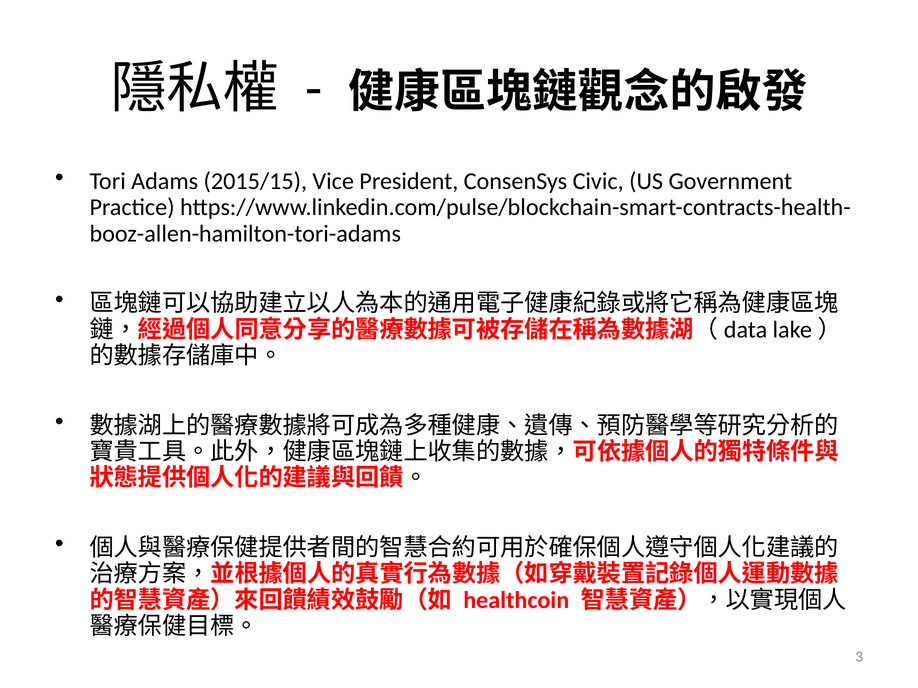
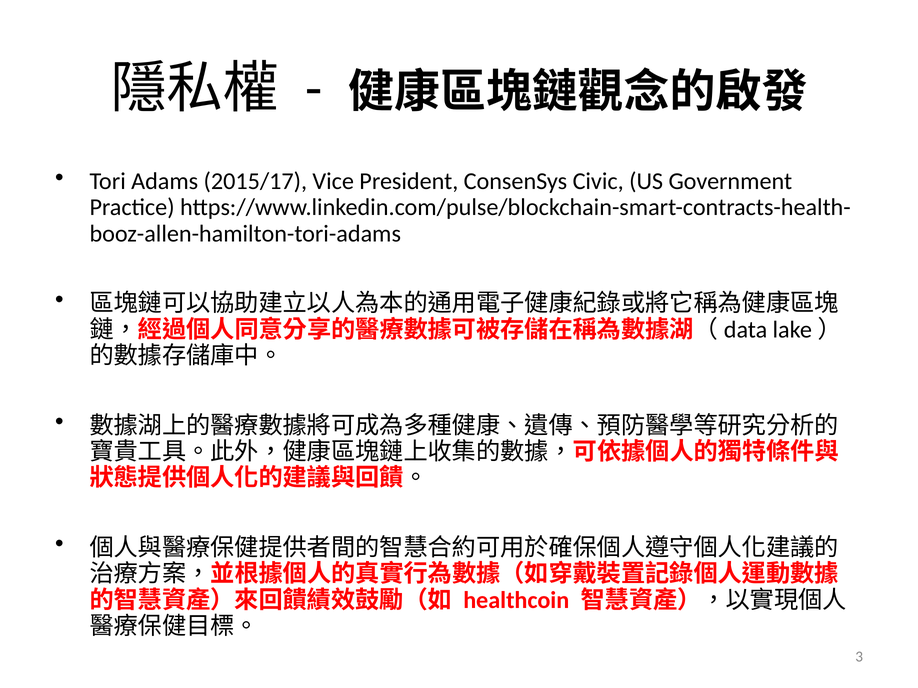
2015/15: 2015/15 -> 2015/17
